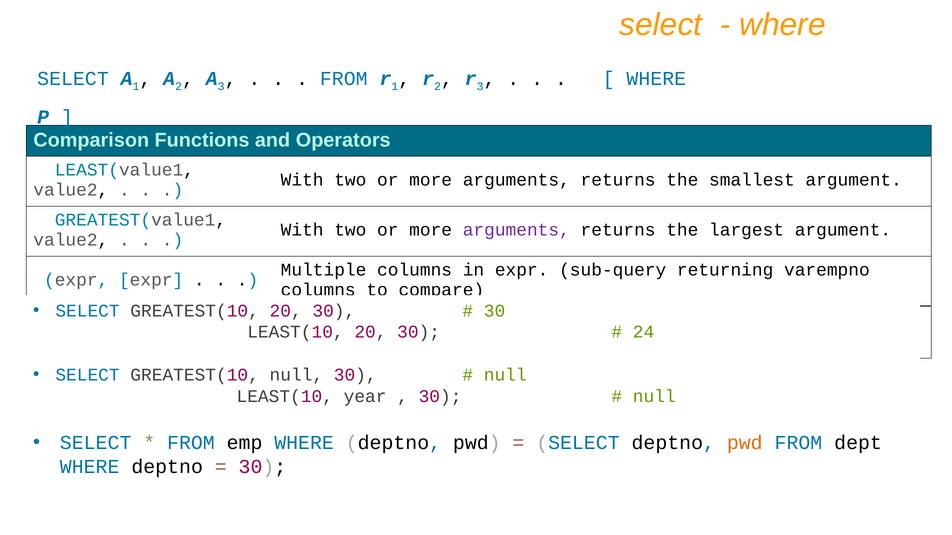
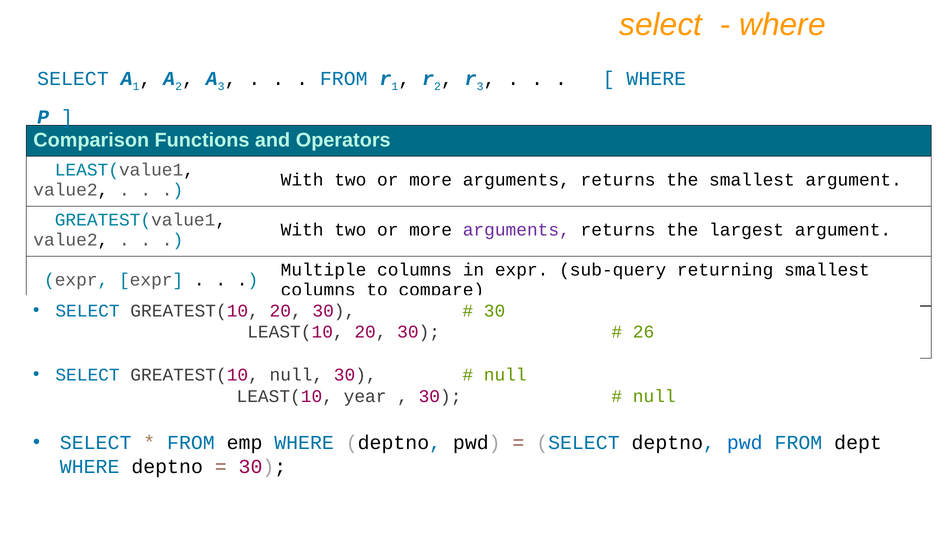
returning varempno: varempno -> smallest
24: 24 -> 26
pwd at (745, 443) colour: orange -> blue
